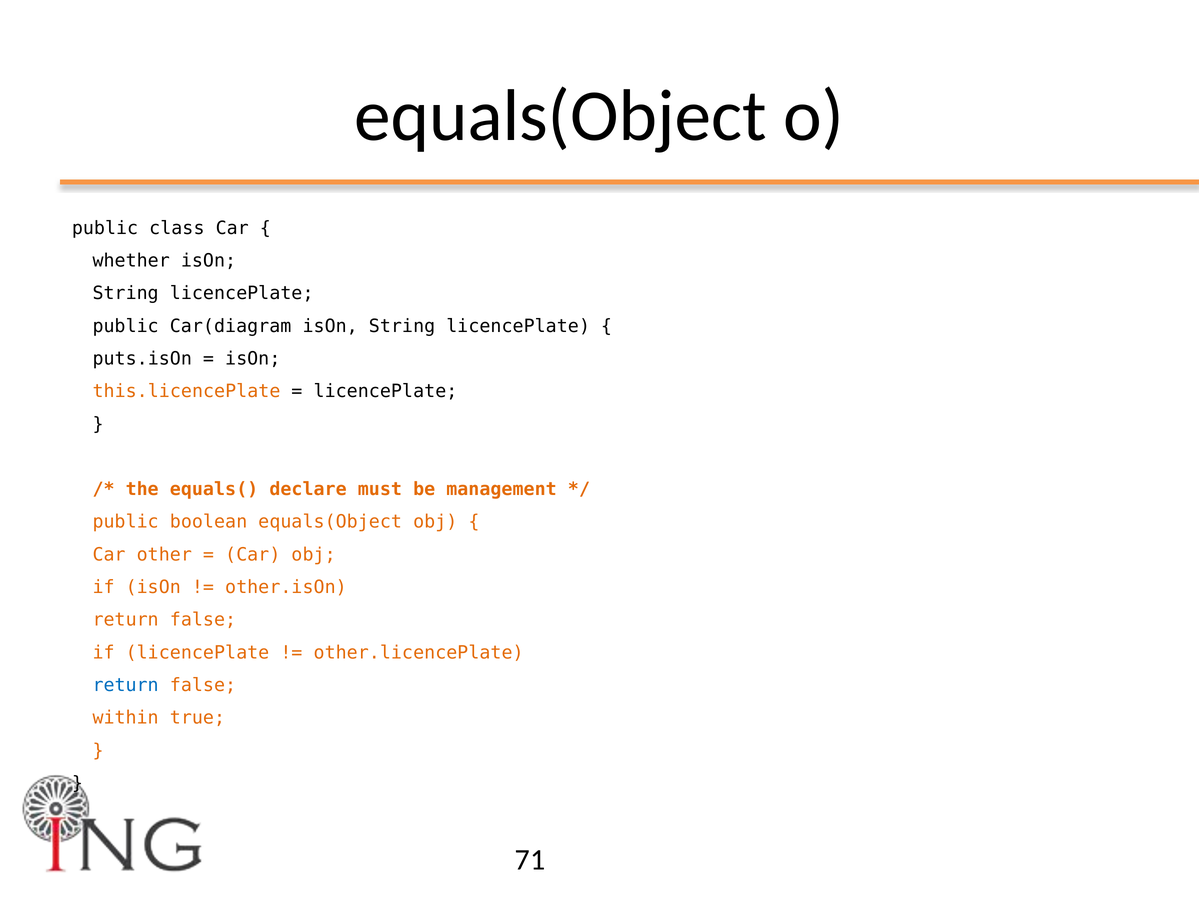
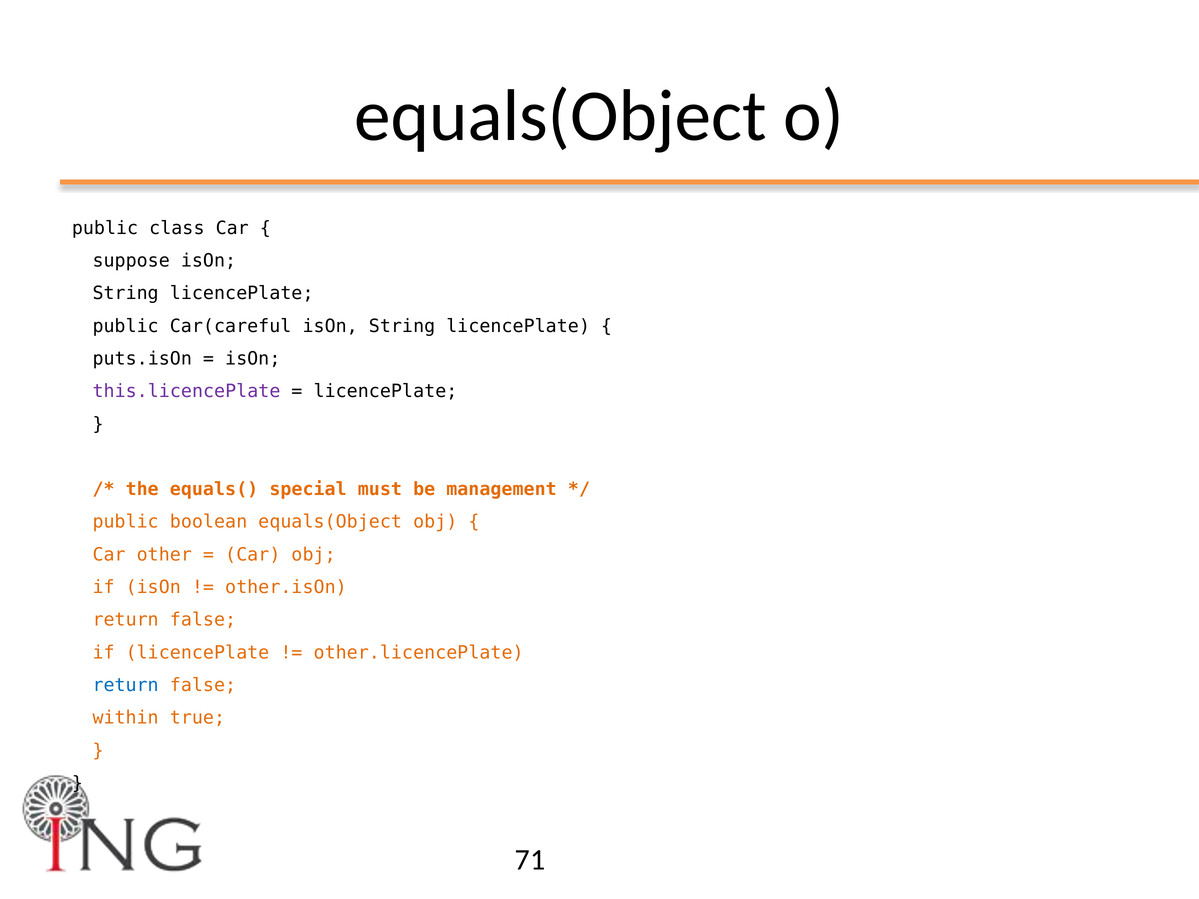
whether: whether -> suppose
Car(diagram: Car(diagram -> Car(careful
this.licencePlate colour: orange -> purple
declare: declare -> special
